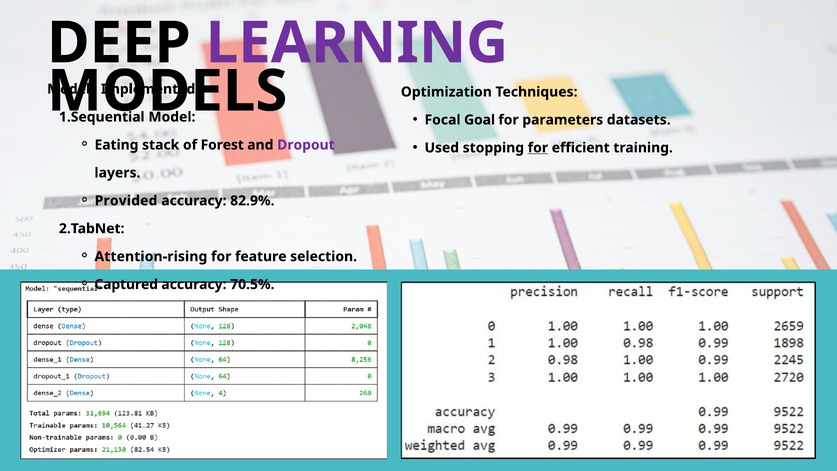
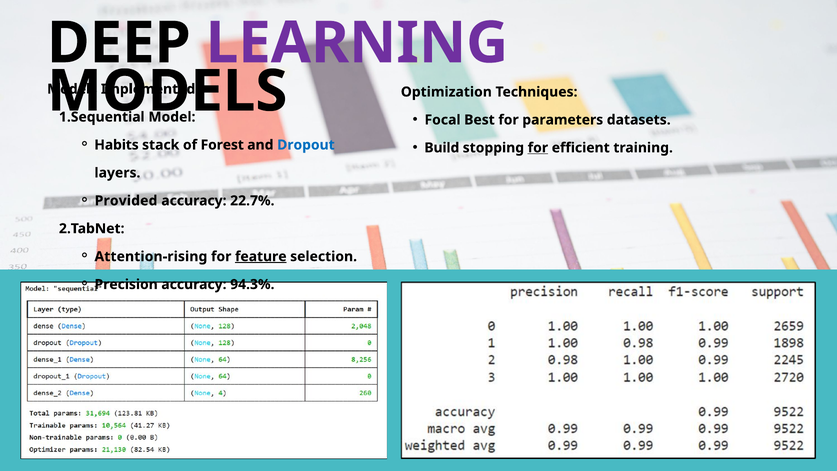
Goal: Goal -> Best
Eating: Eating -> Habits
Dropout colour: purple -> blue
Used: Used -> Build
82.9%: 82.9% -> 22.7%
feature underline: none -> present
Captured: Captured -> Precision
70.5%: 70.5% -> 94.3%
